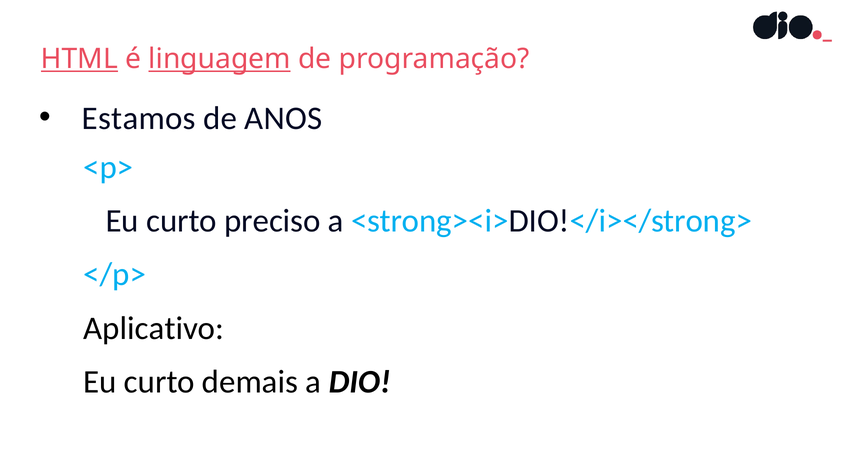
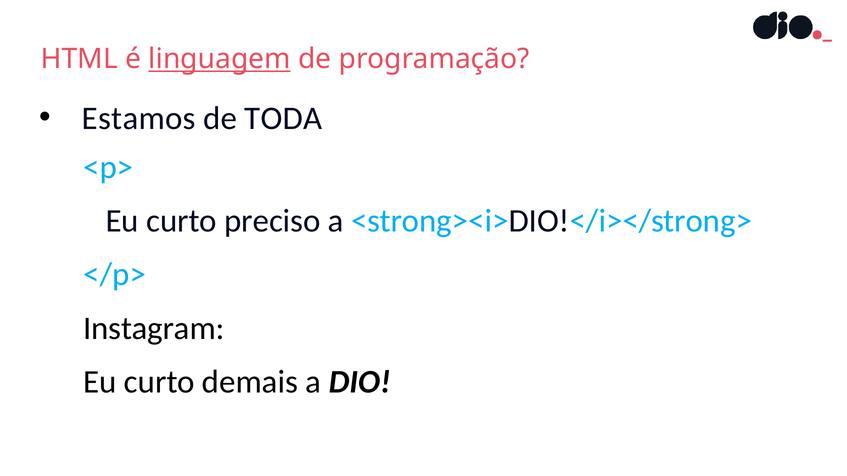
HTML underline: present -> none
ANOS: ANOS -> TODA
Aplicativo: Aplicativo -> Instagram
